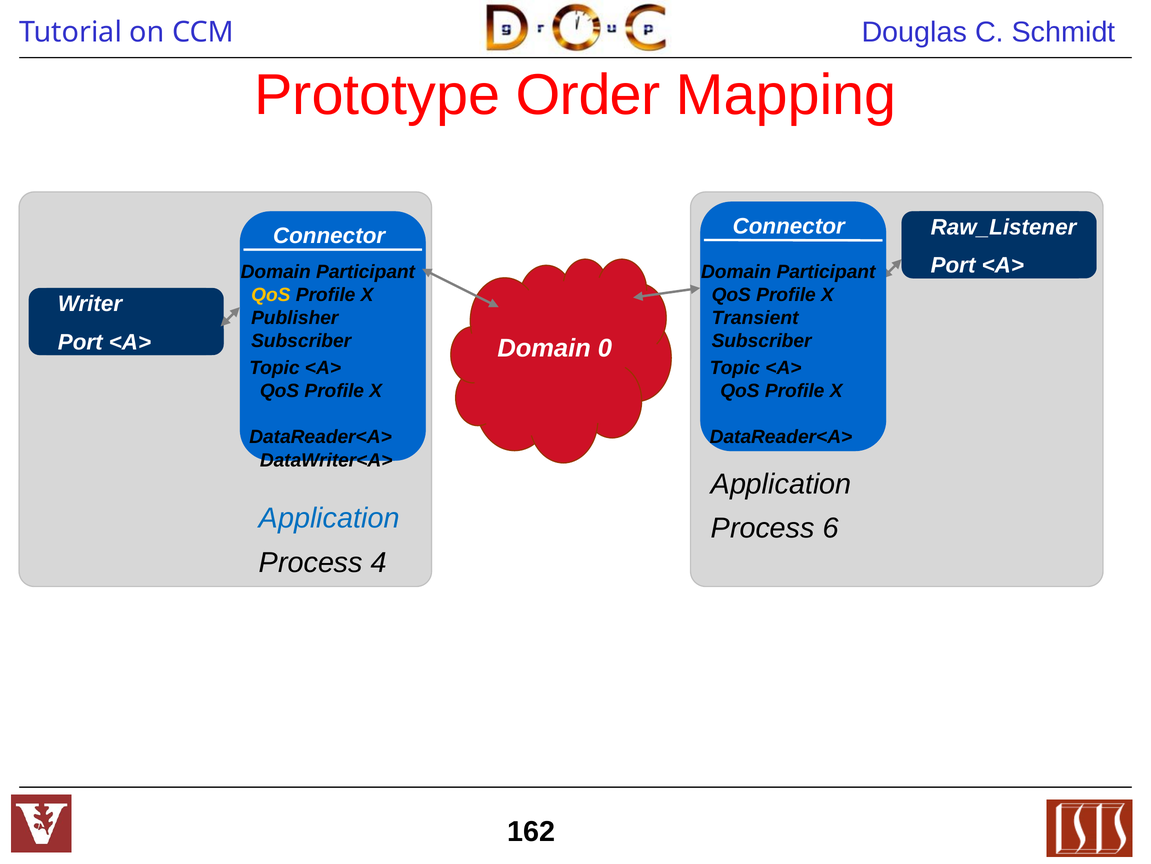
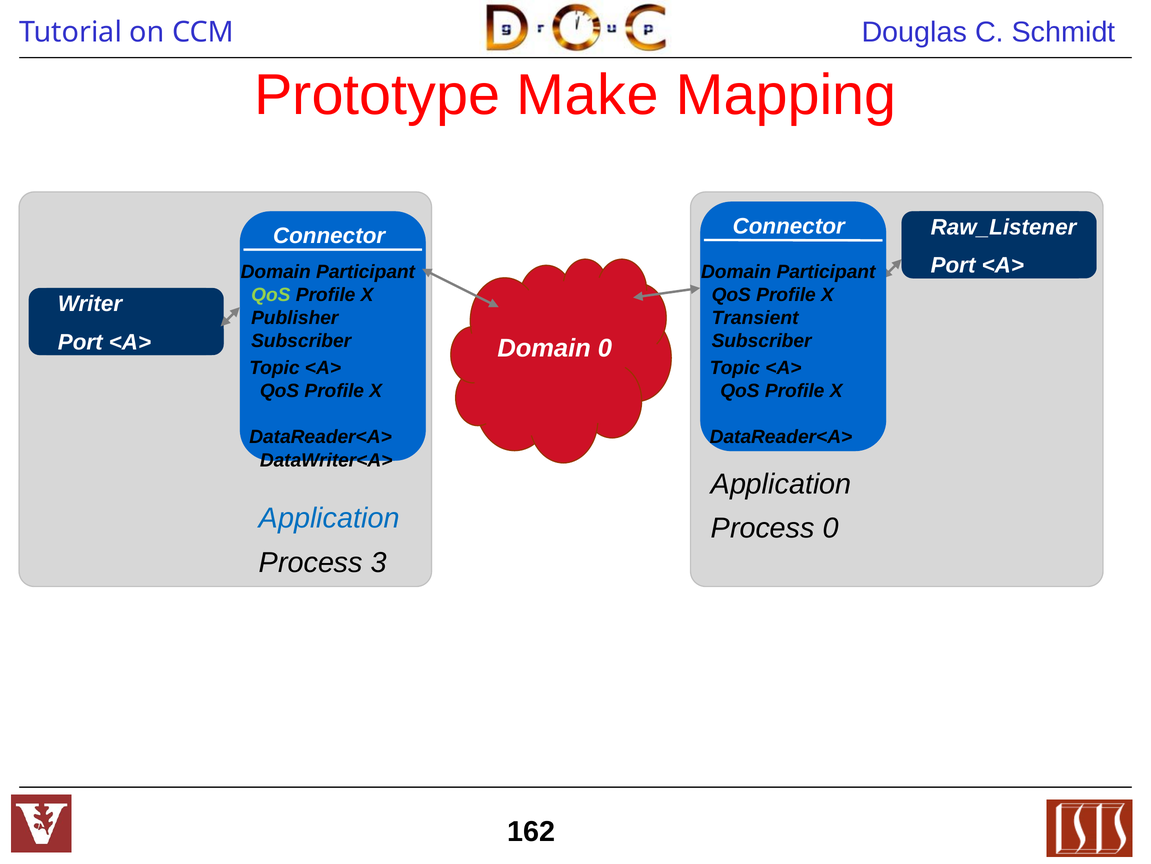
Order: Order -> Make
QoS at (271, 295) colour: yellow -> light green
Process 6: 6 -> 0
4: 4 -> 3
